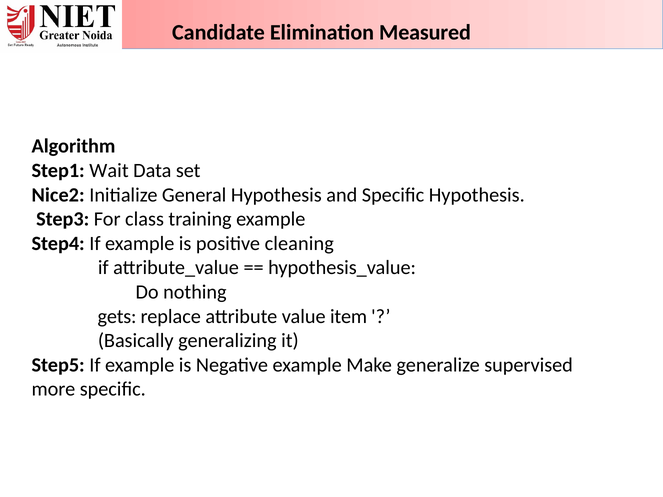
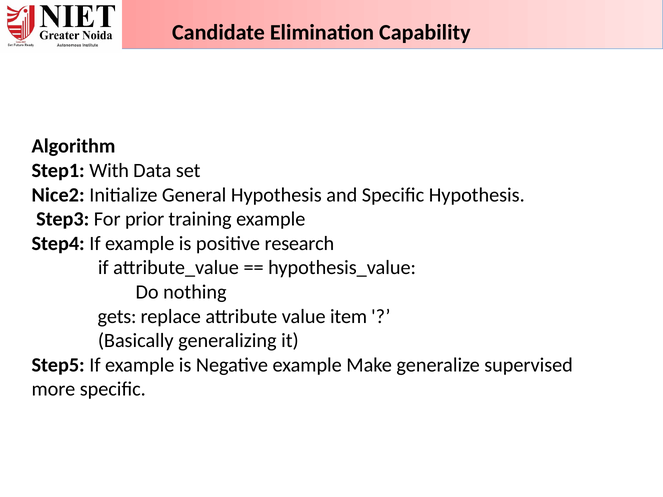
Measured: Measured -> Capability
Wait: Wait -> With
class: class -> prior
cleaning: cleaning -> research
